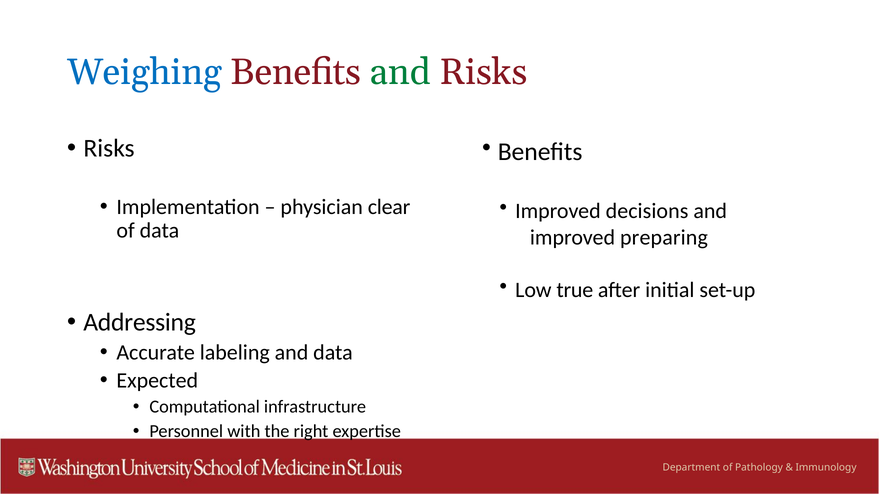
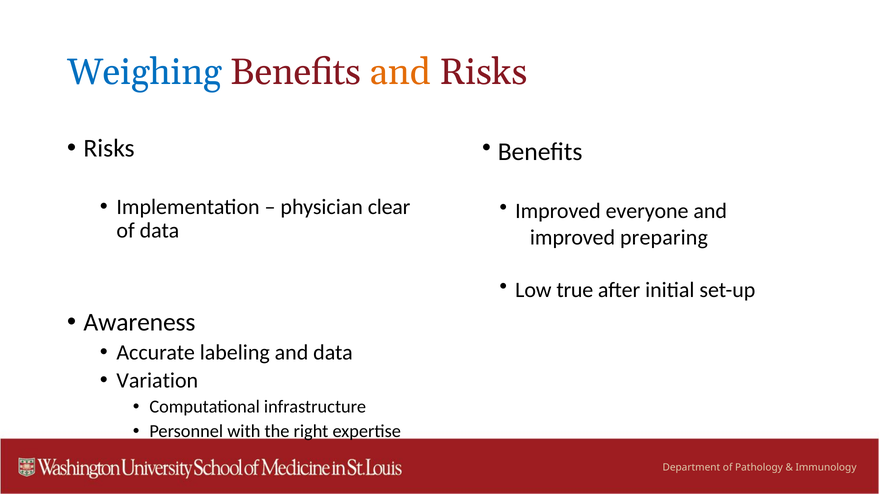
and at (400, 72) colour: green -> orange
decisions: decisions -> everyone
Addressing: Addressing -> Awareness
Expected: Expected -> Variation
